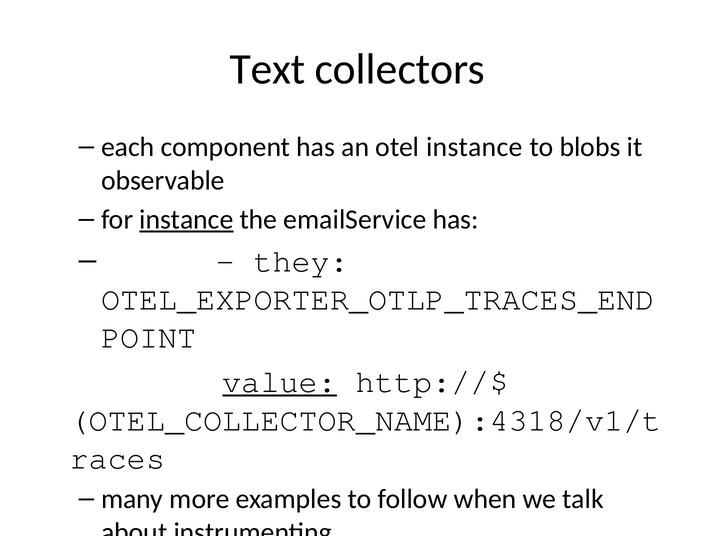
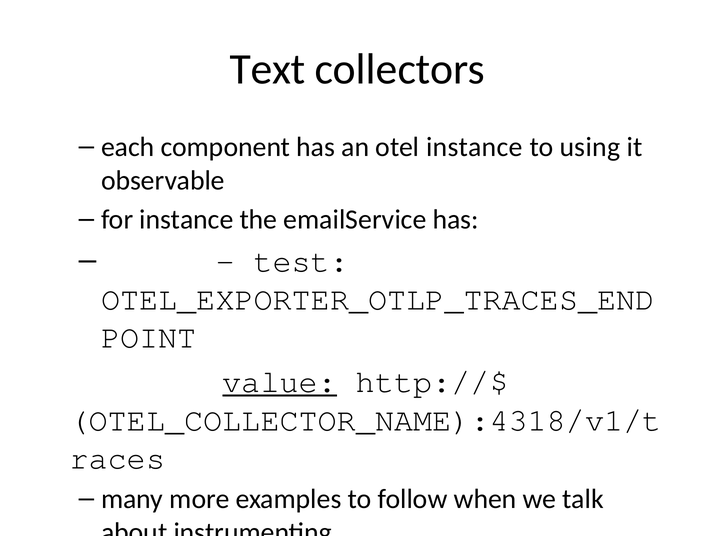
blobs: blobs -> using
instance at (186, 220) underline: present -> none
they: they -> test
